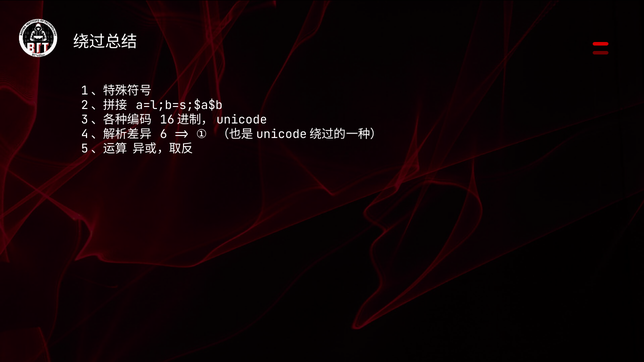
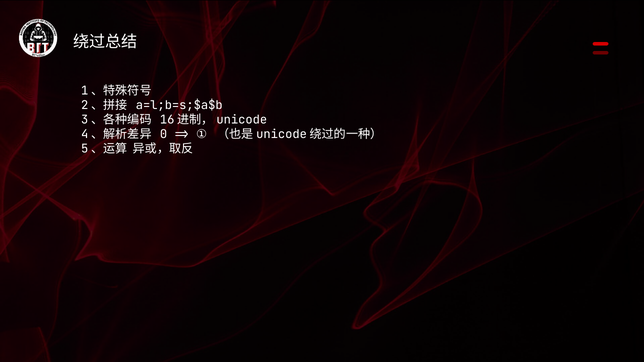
6: 6 -> 0
